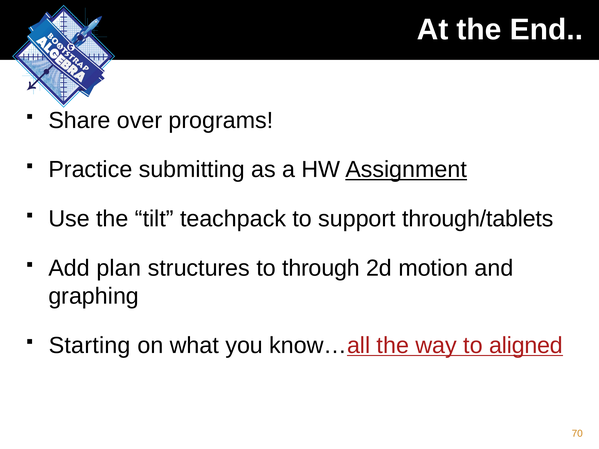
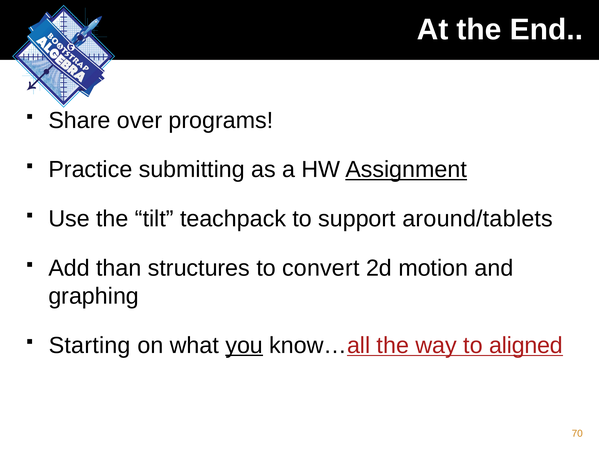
through/tablets: through/tablets -> around/tablets
plan: plan -> than
through: through -> convert
you underline: none -> present
